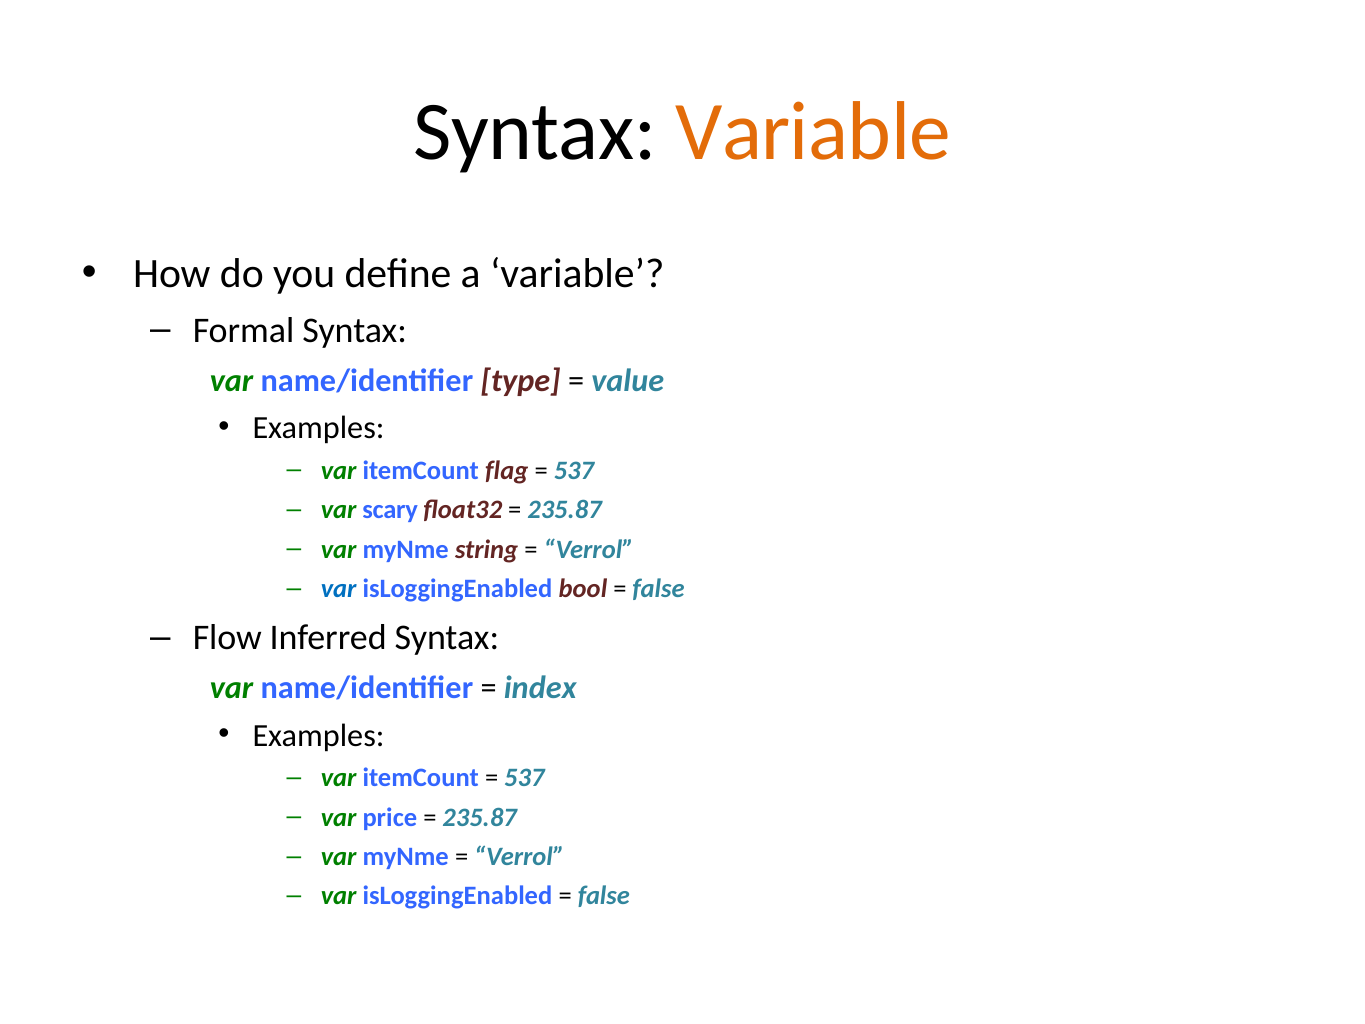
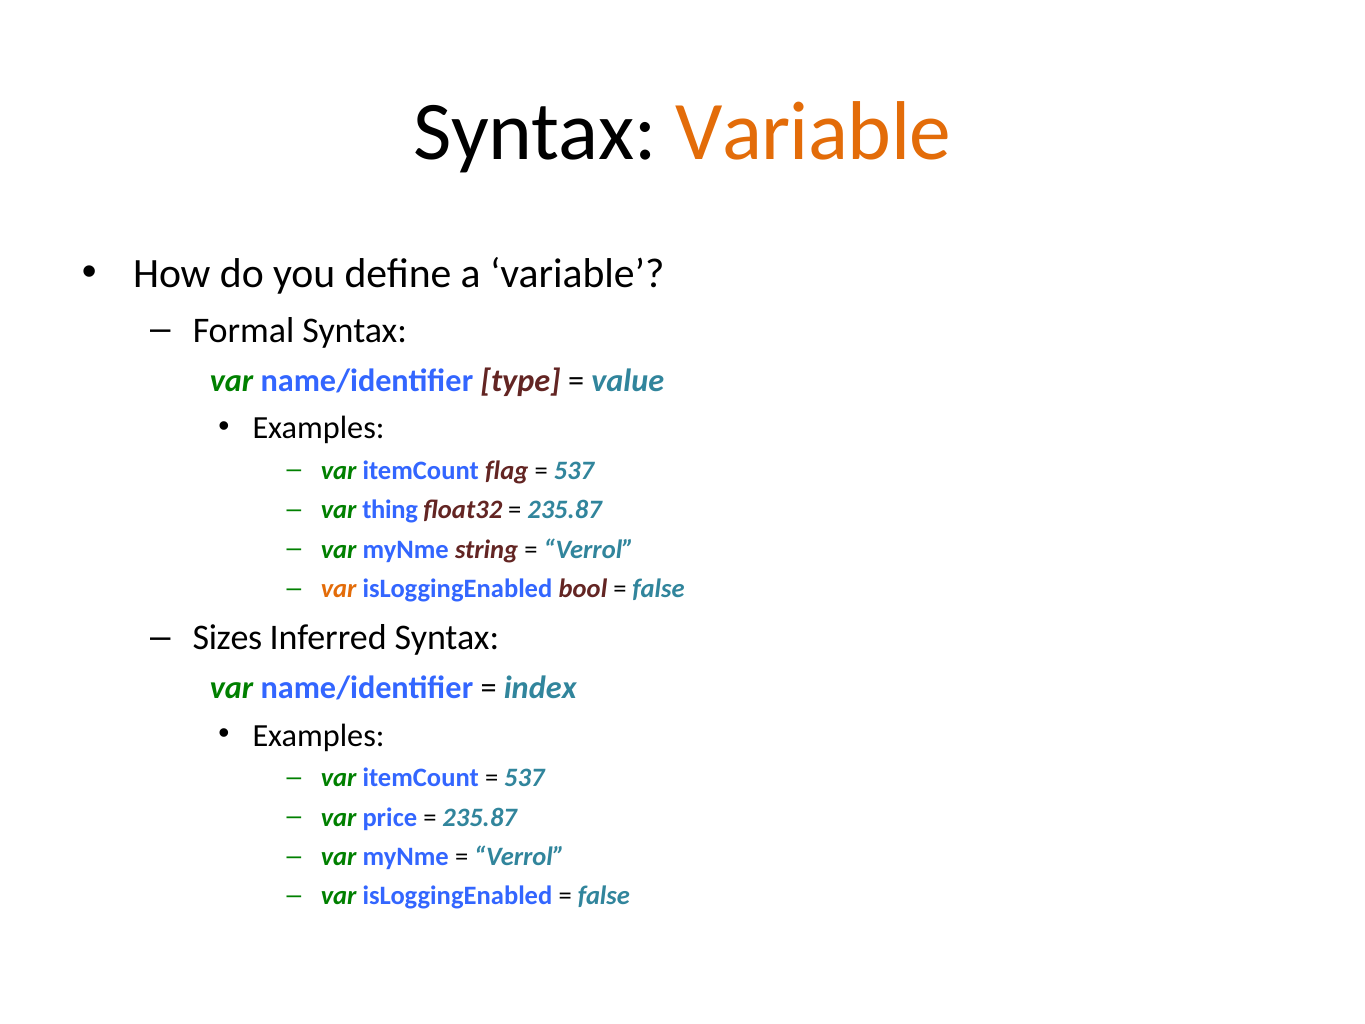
scary: scary -> thing
var at (339, 589) colour: blue -> orange
Flow: Flow -> Sizes
